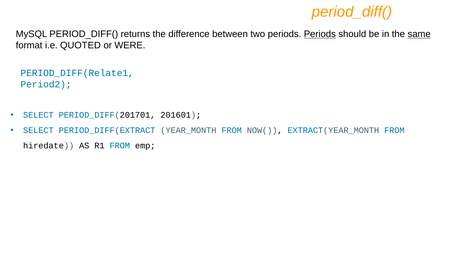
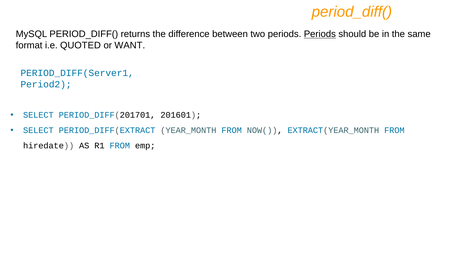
same underline: present -> none
WERE: WERE -> WANT
PERIOD_DIFF(Relate1: PERIOD_DIFF(Relate1 -> PERIOD_DIFF(Server1
